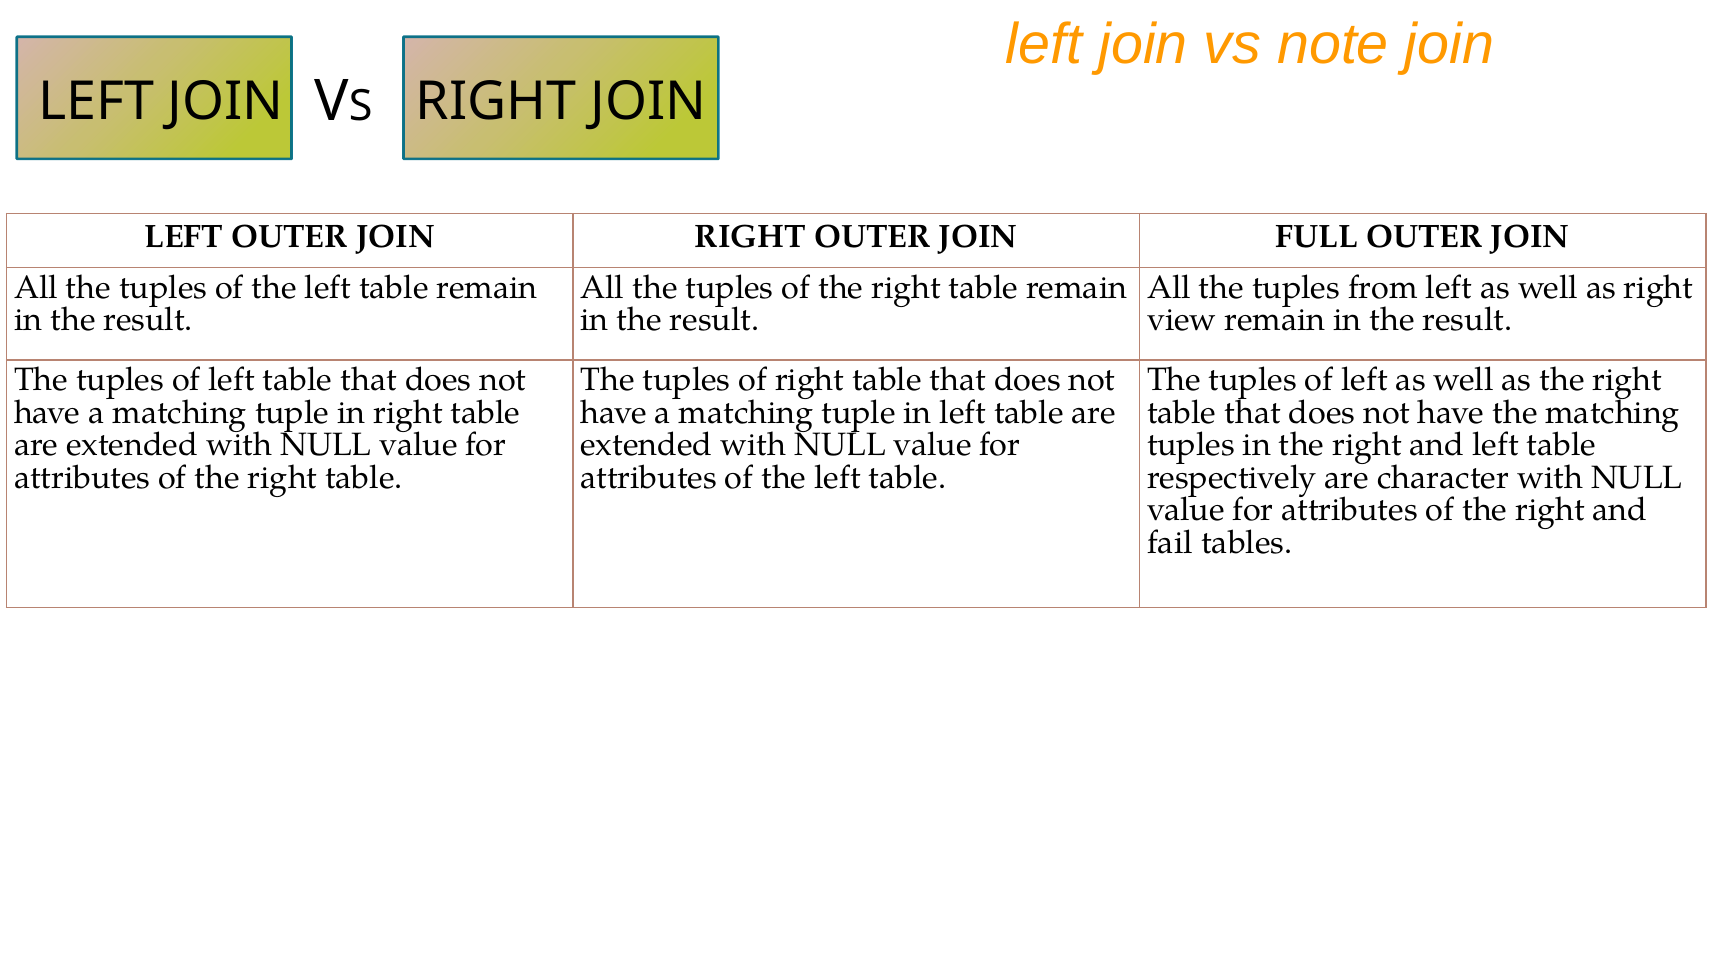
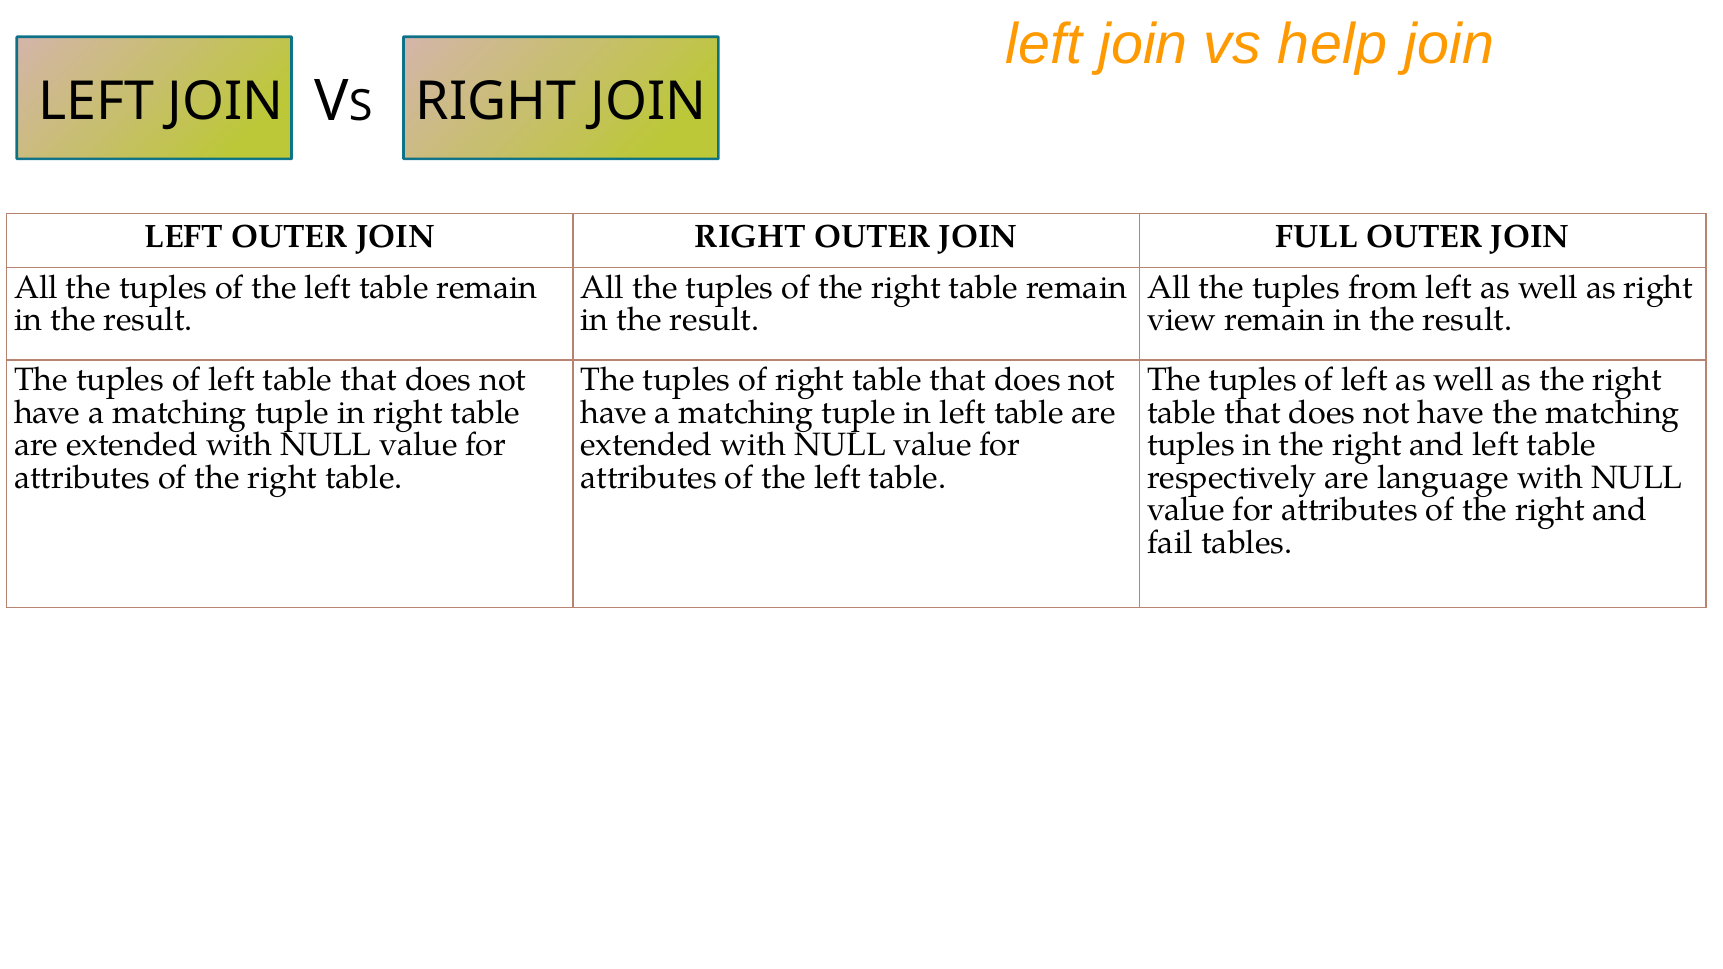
note: note -> help
character: character -> language
